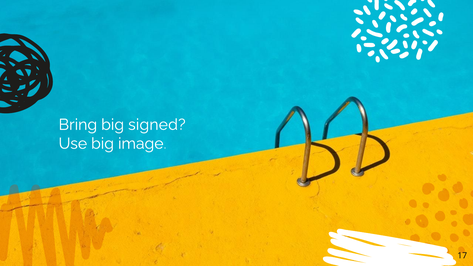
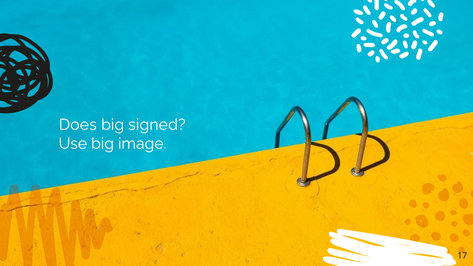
Bring: Bring -> Does
